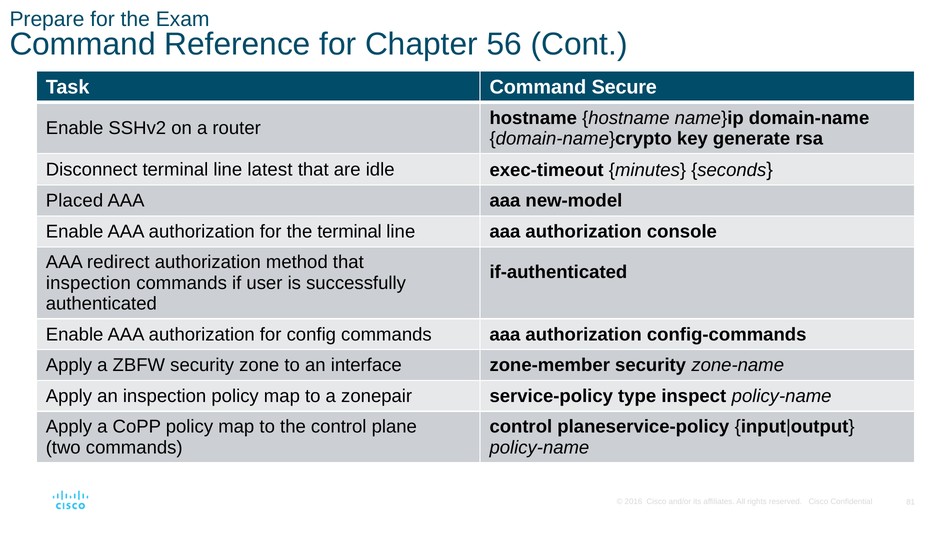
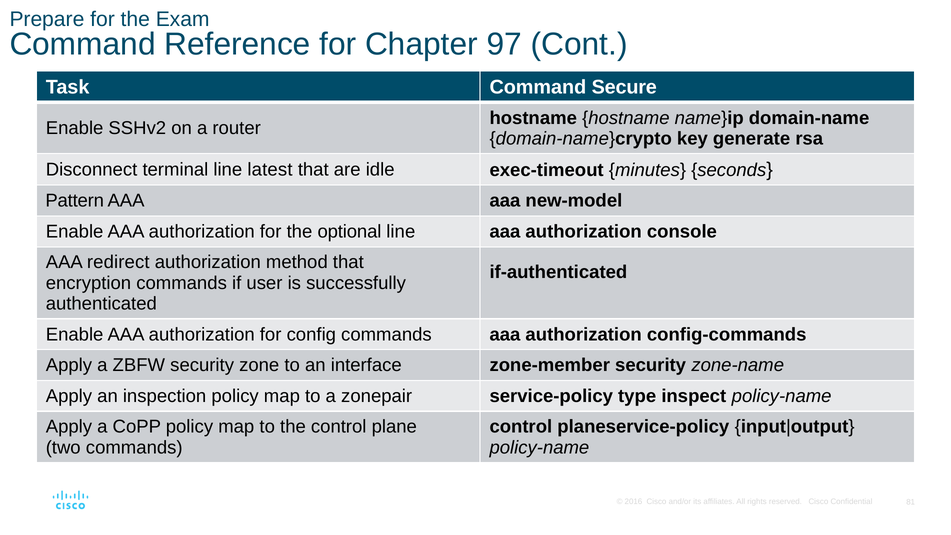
56: 56 -> 97
Placed: Placed -> Pattern
the terminal: terminal -> optional
inspection at (88, 283): inspection -> encryption
